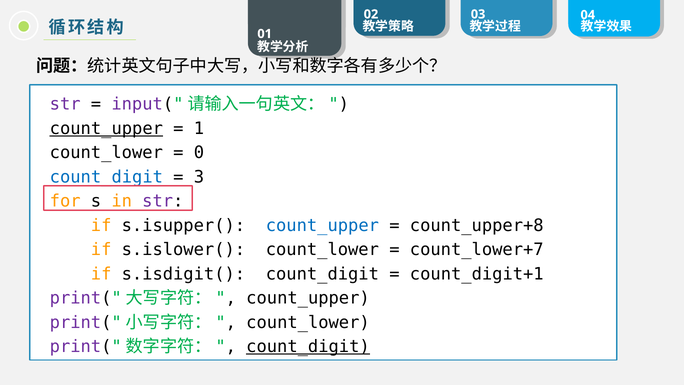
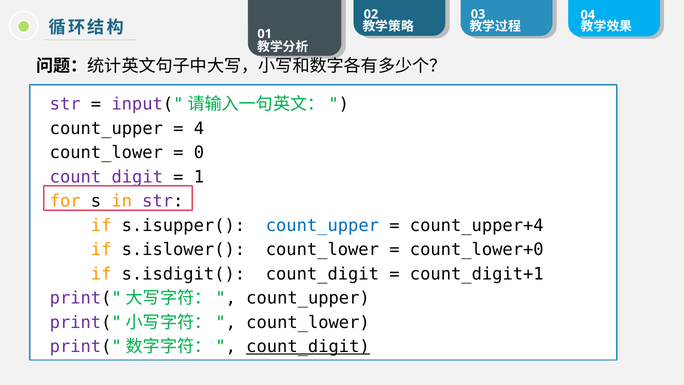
count_upper at (106, 128) underline: present -> none
1: 1 -> 4
count_digit at (106, 177) colour: blue -> purple
3: 3 -> 1
count_upper+8: count_upper+8 -> count_upper+4
count_lower+7: count_lower+7 -> count_lower+0
